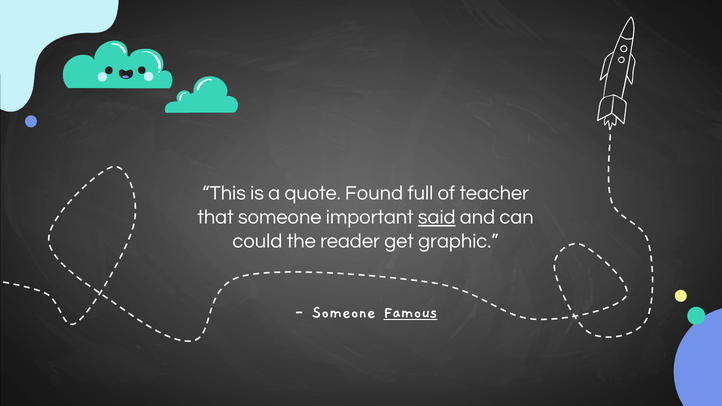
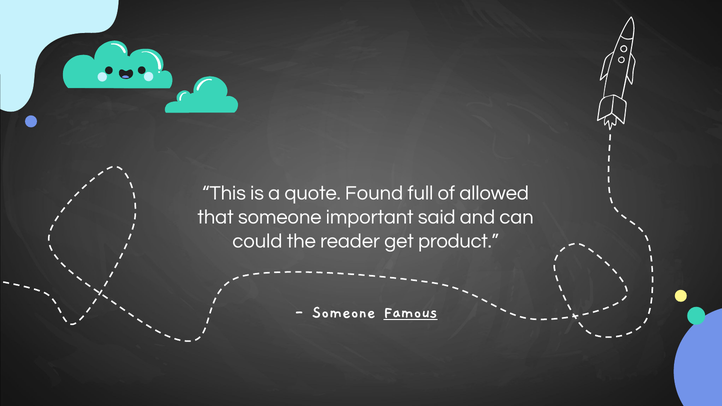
teacher: teacher -> allowed
said underline: present -> none
graphic: graphic -> product
